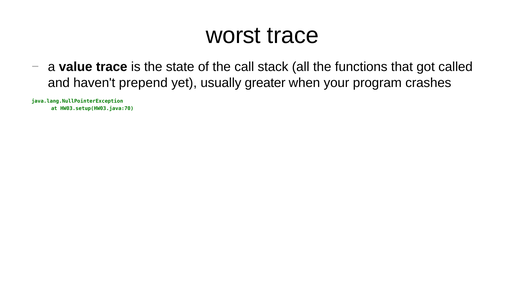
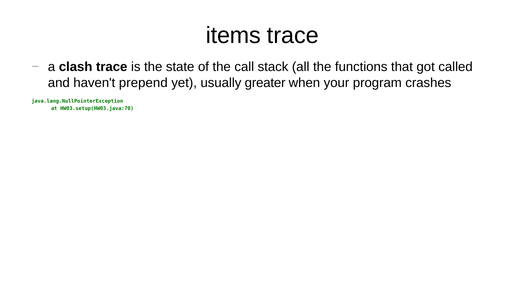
worst: worst -> items
value: value -> clash
